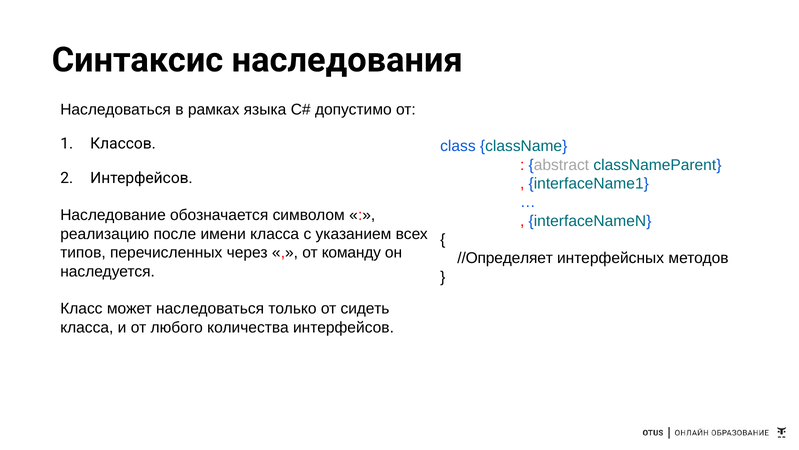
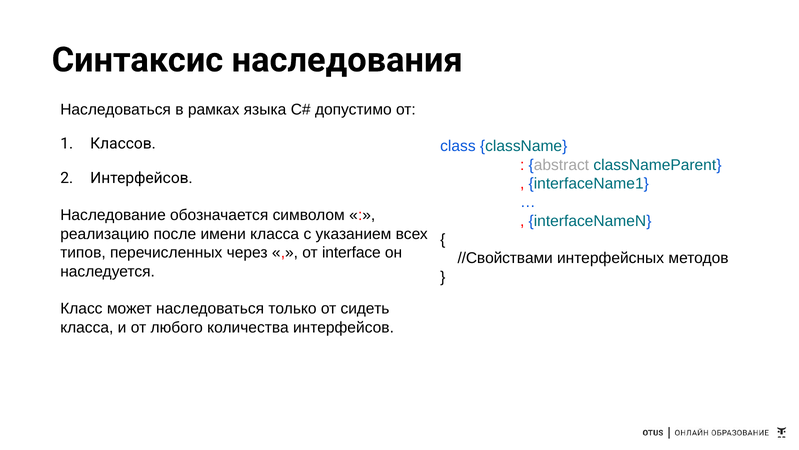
команду: команду -> interface
//Определяет: //Определяет -> //Свойствами
